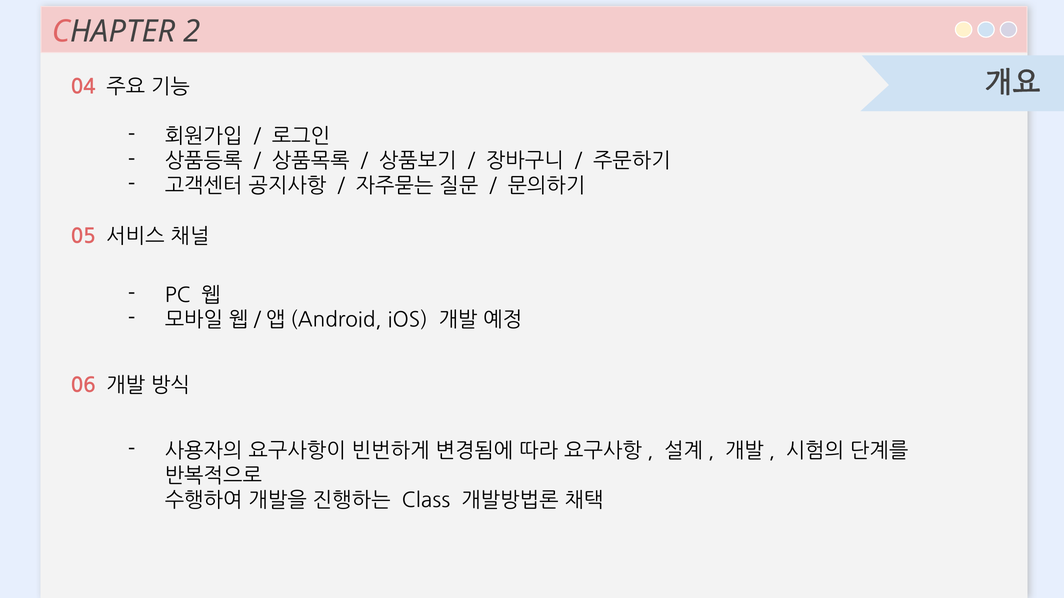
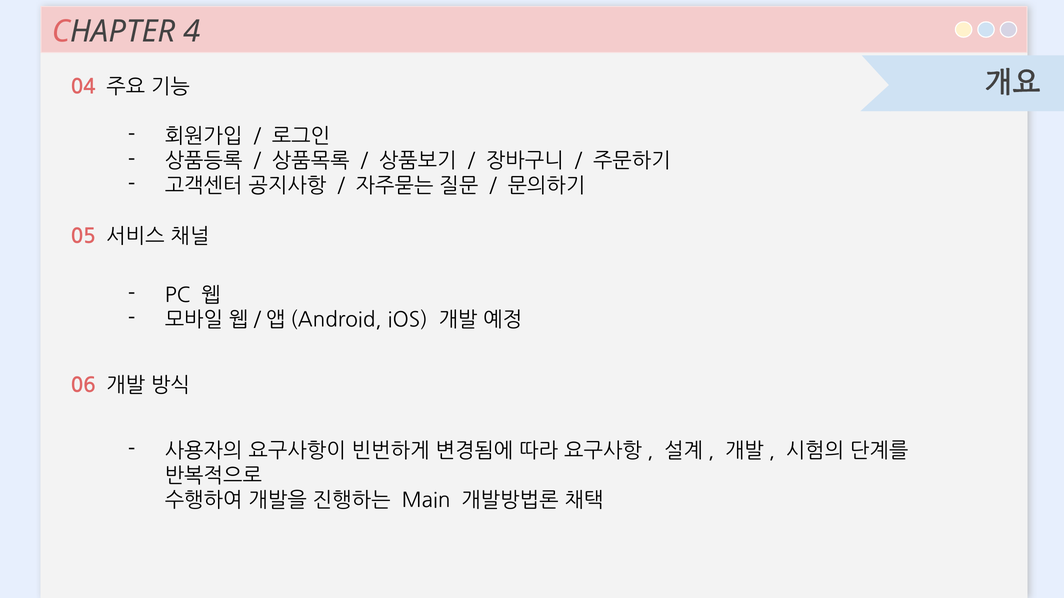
2: 2 -> 4
Class: Class -> Main
